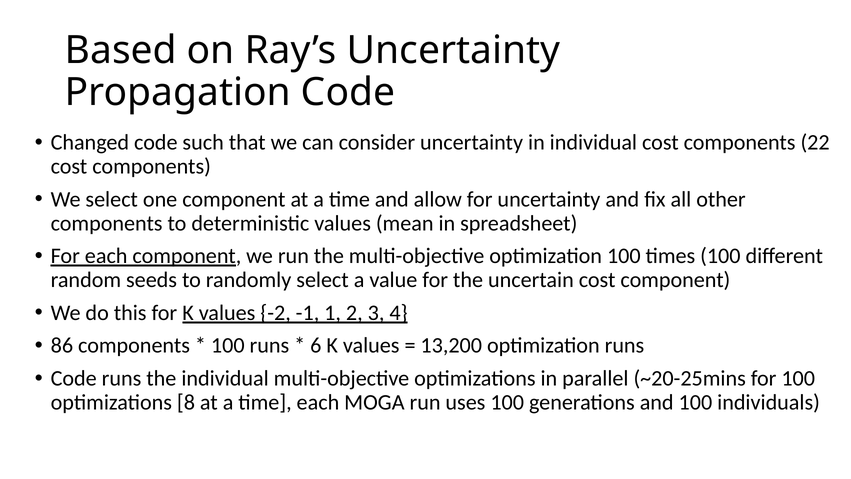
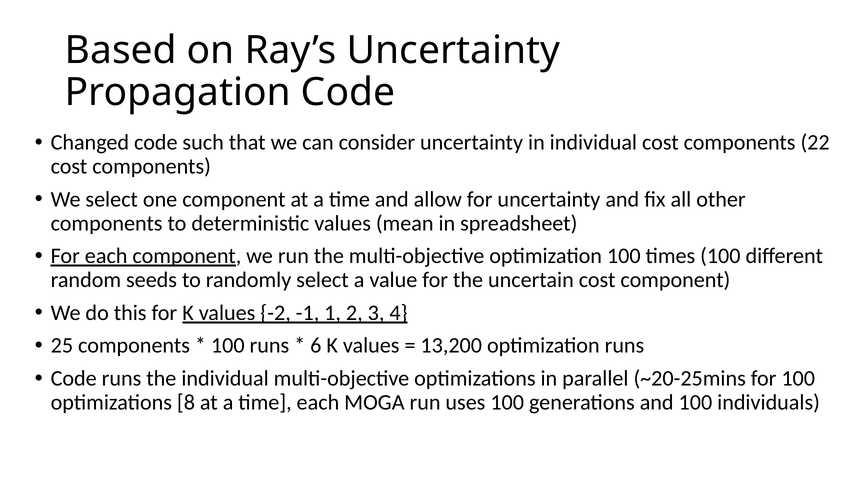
86: 86 -> 25
